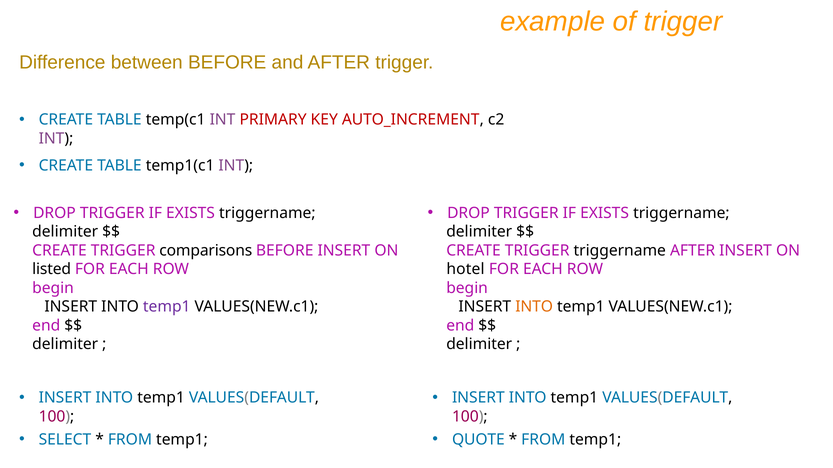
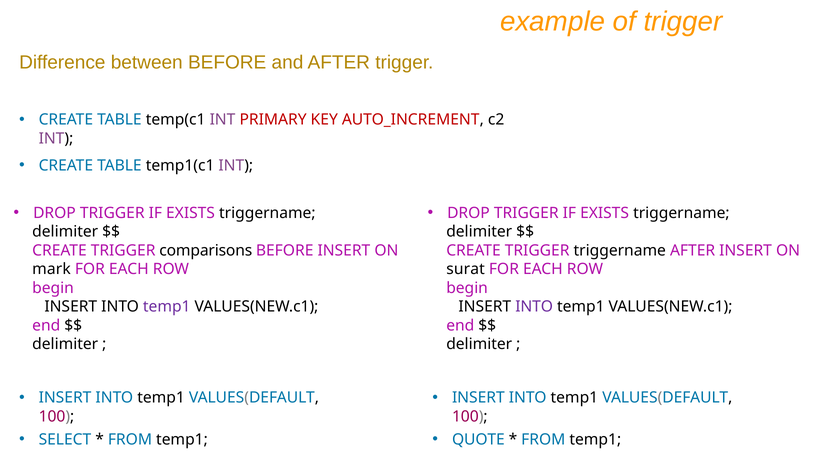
listed: listed -> mark
hotel: hotel -> surat
INTO at (534, 307) colour: orange -> purple
